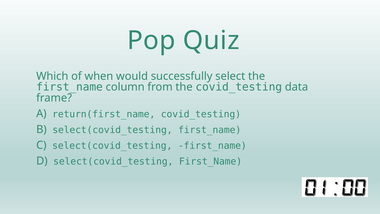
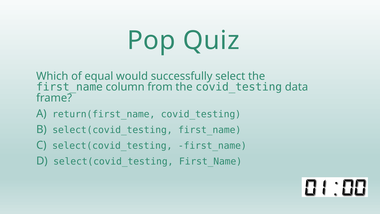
when: when -> equal
